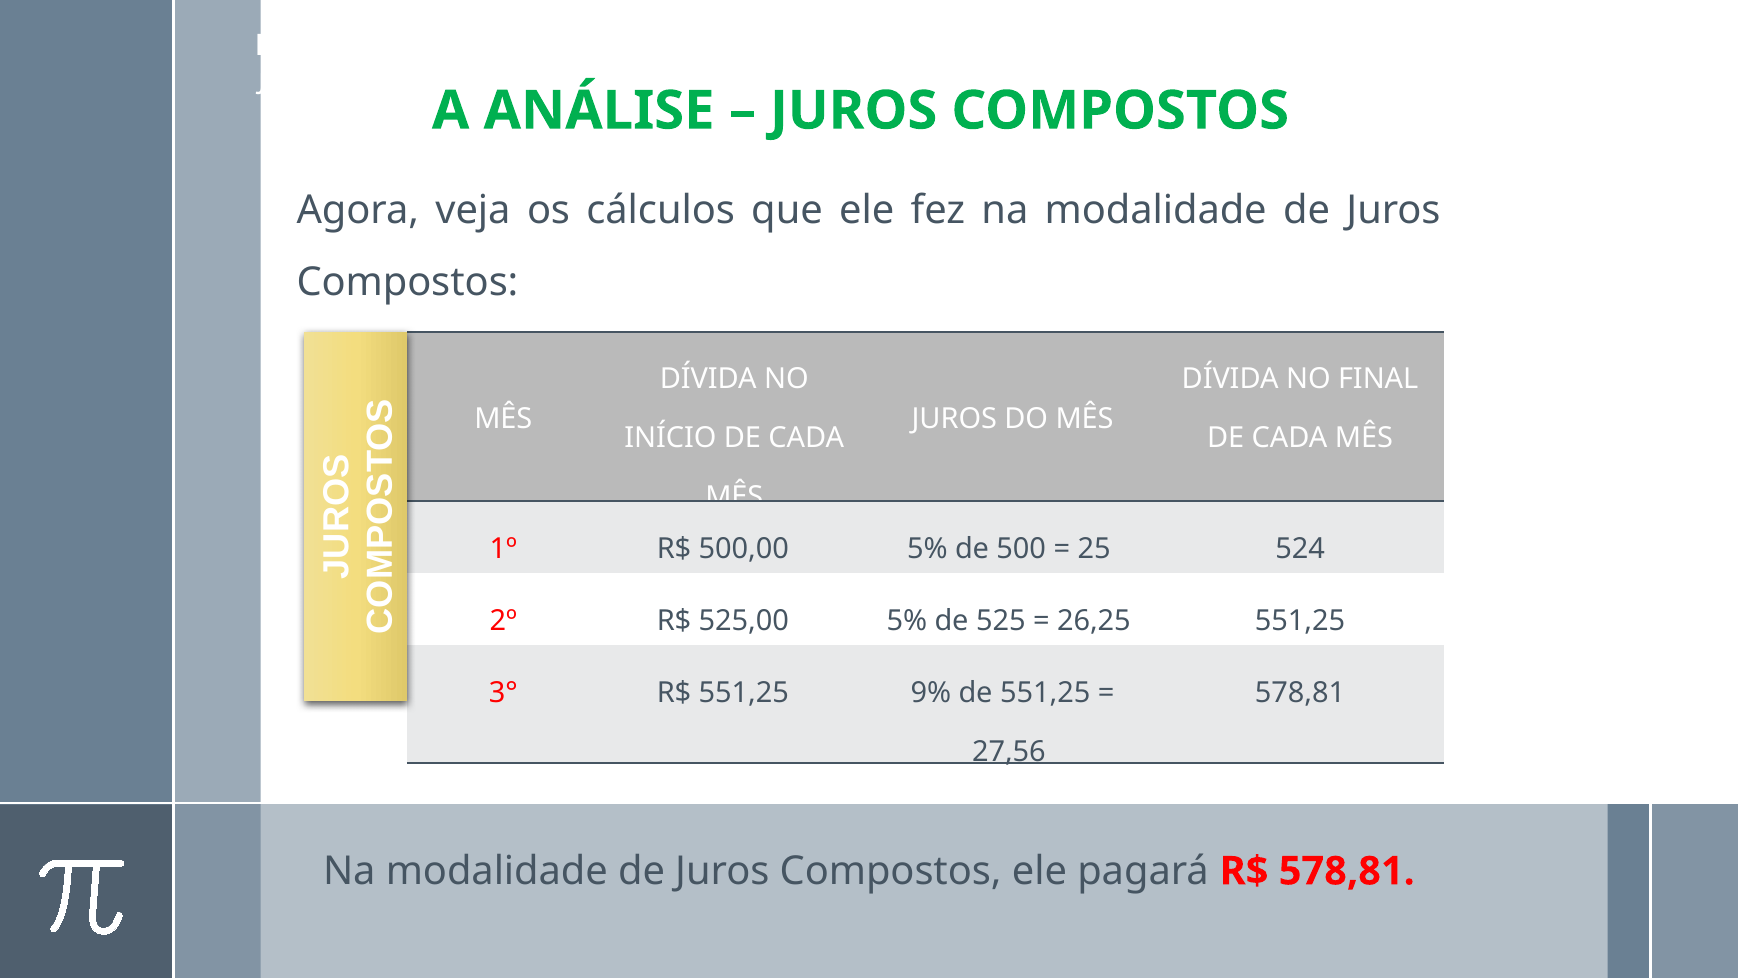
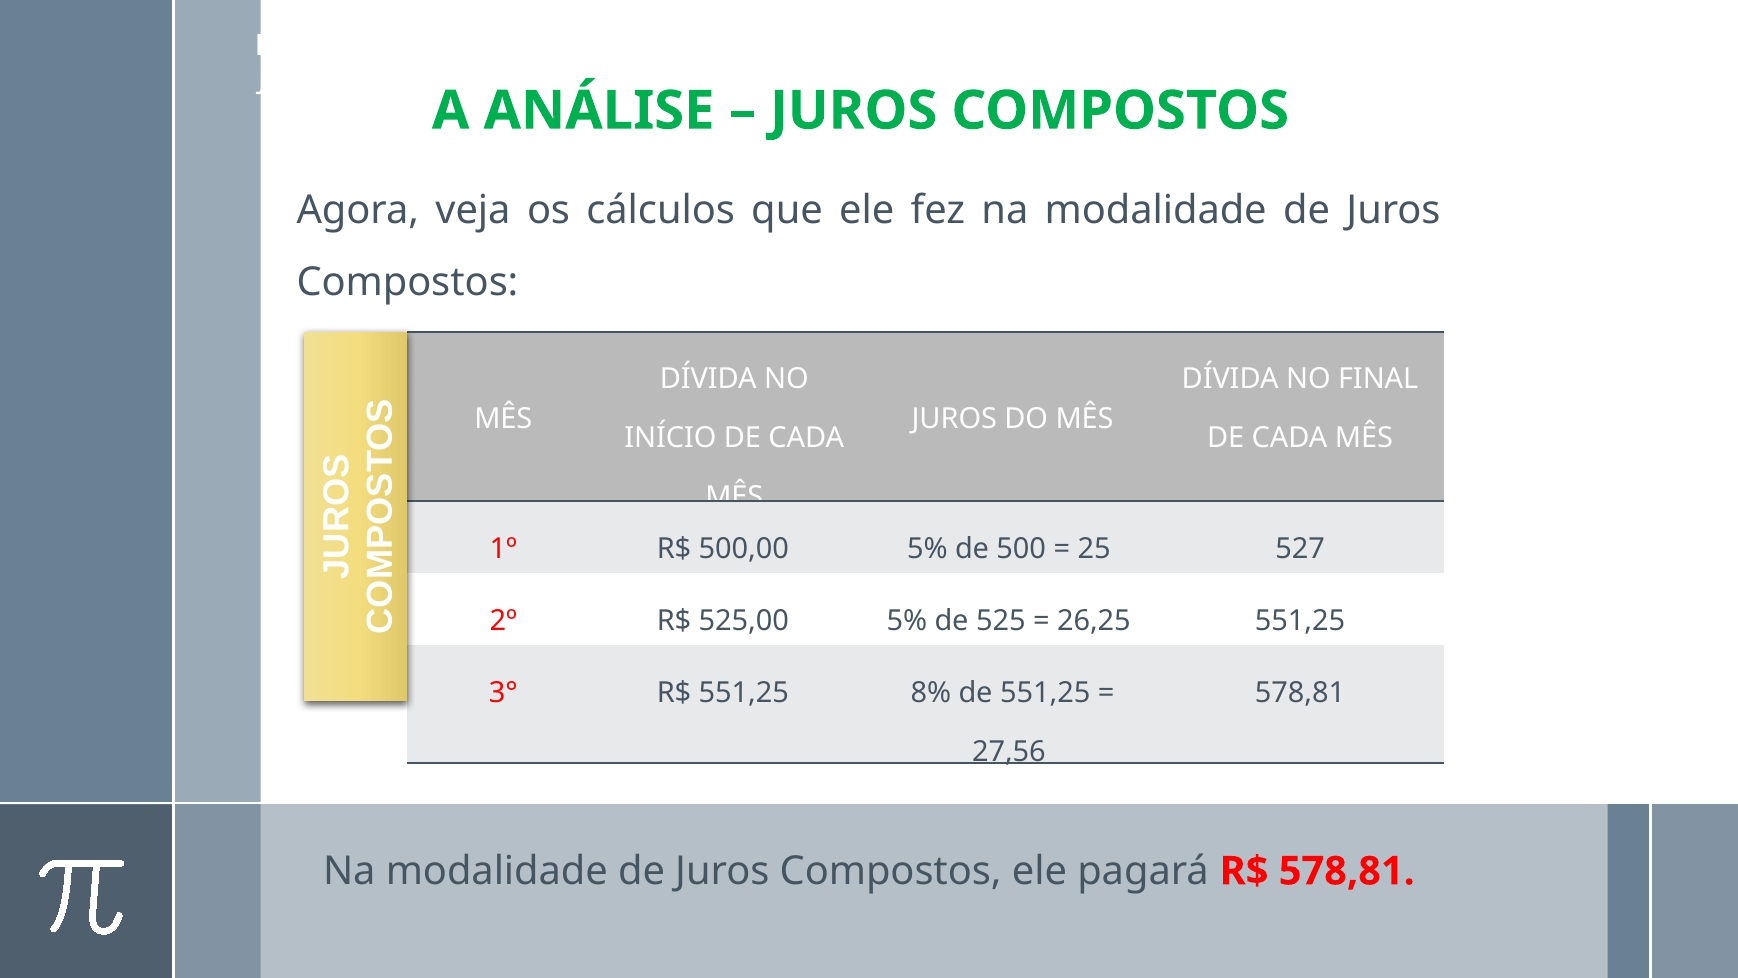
524: 524 -> 527
9%: 9% -> 8%
